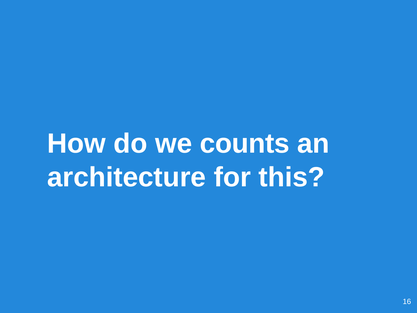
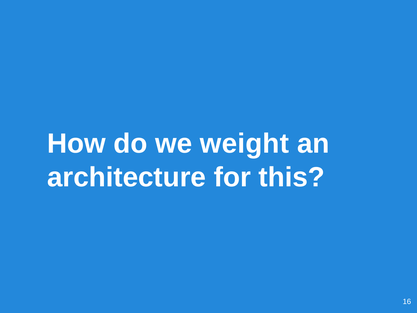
counts: counts -> weight
